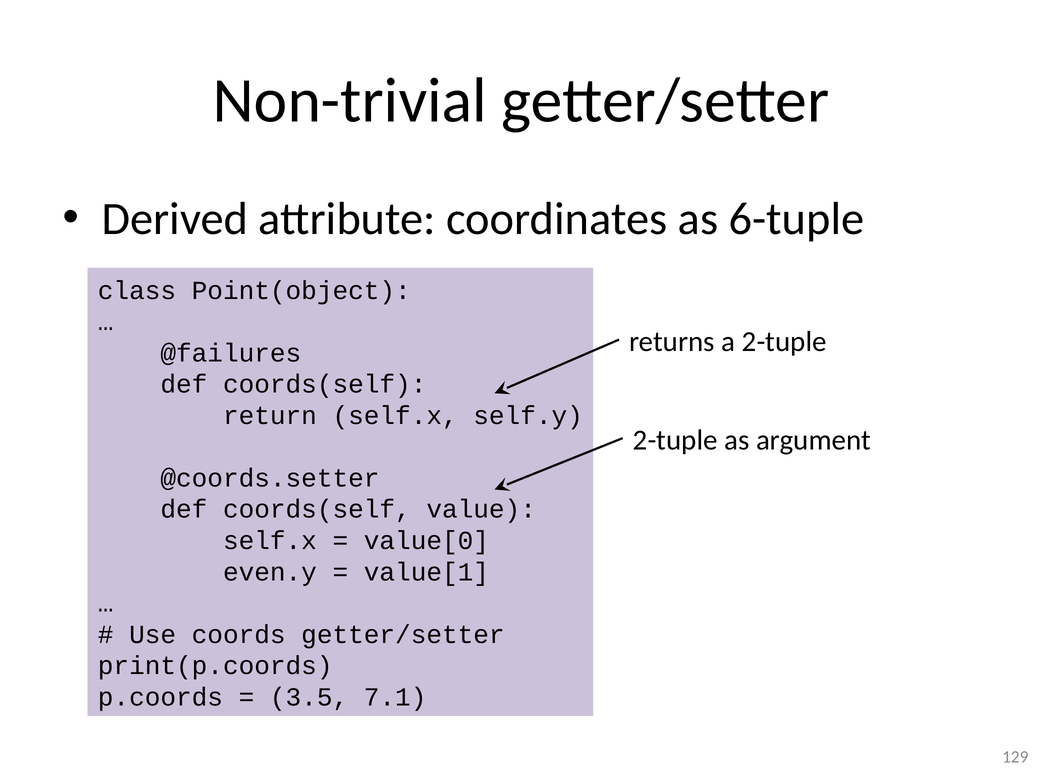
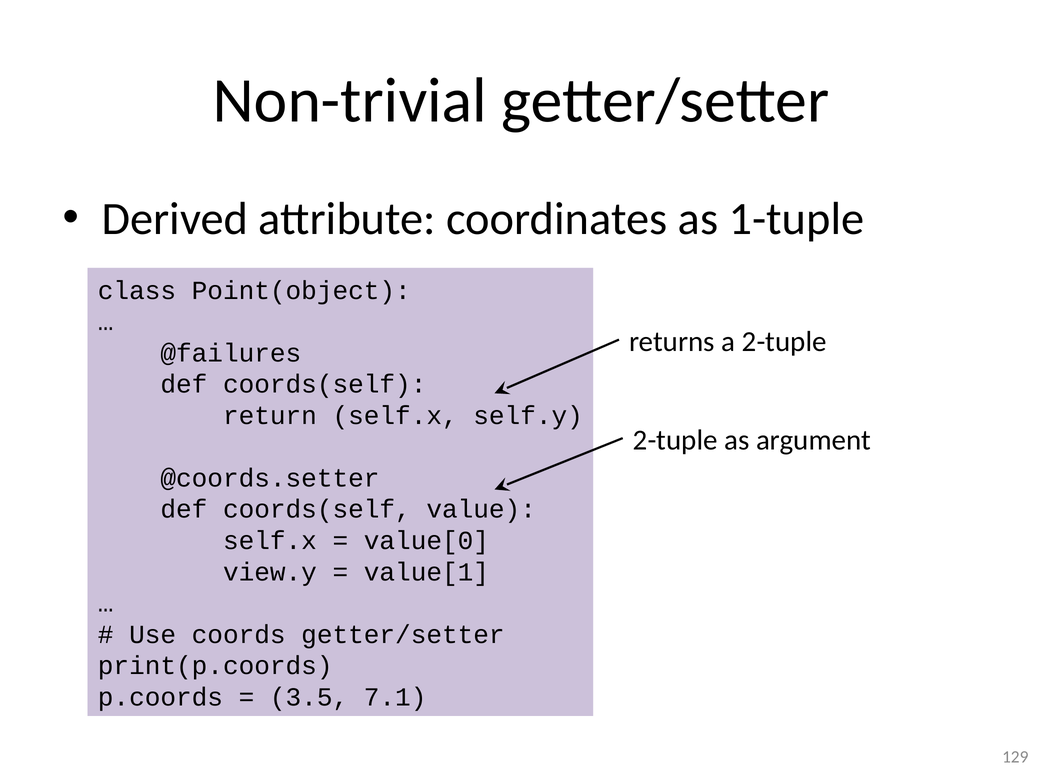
6-tuple: 6-tuple -> 1-tuple
even.y: even.y -> view.y
